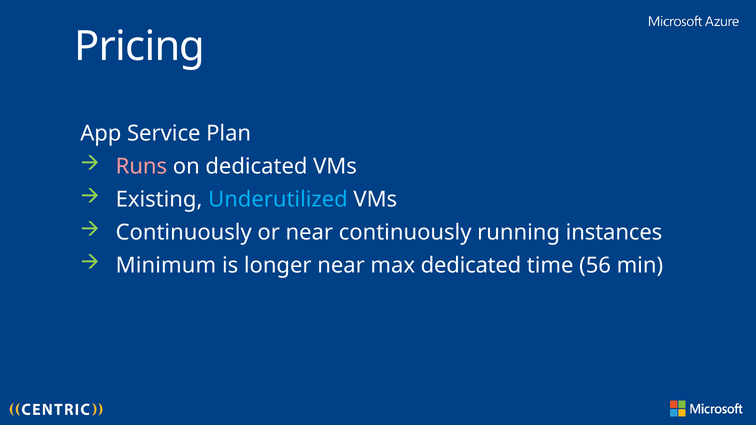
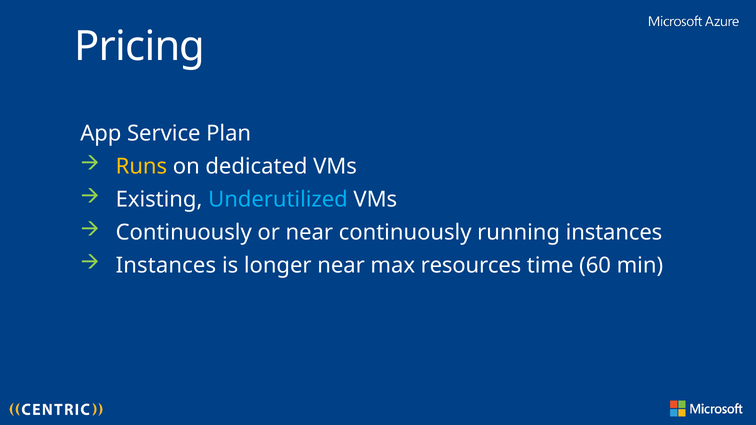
Runs colour: pink -> yellow
Minimum at (166, 265): Minimum -> Instances
max dedicated: dedicated -> resources
56: 56 -> 60
